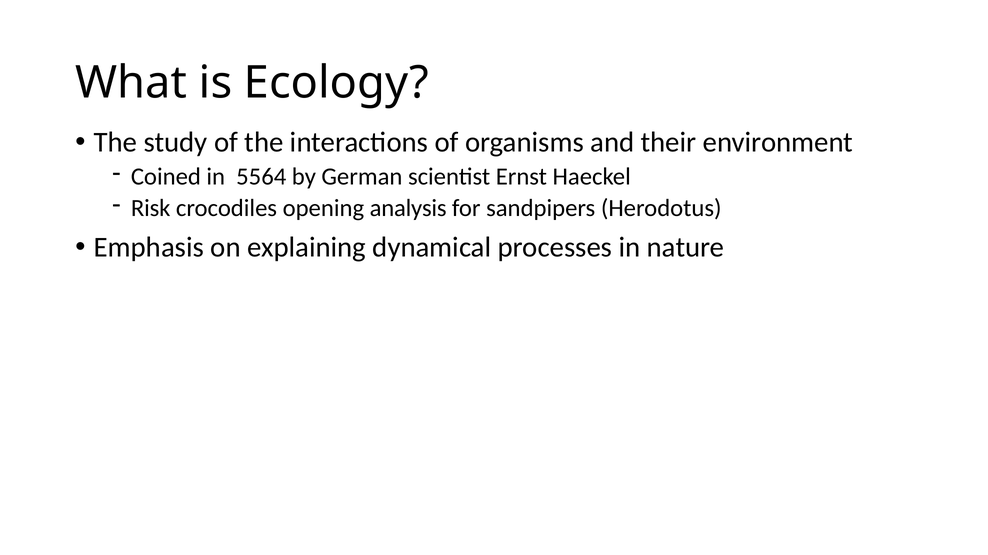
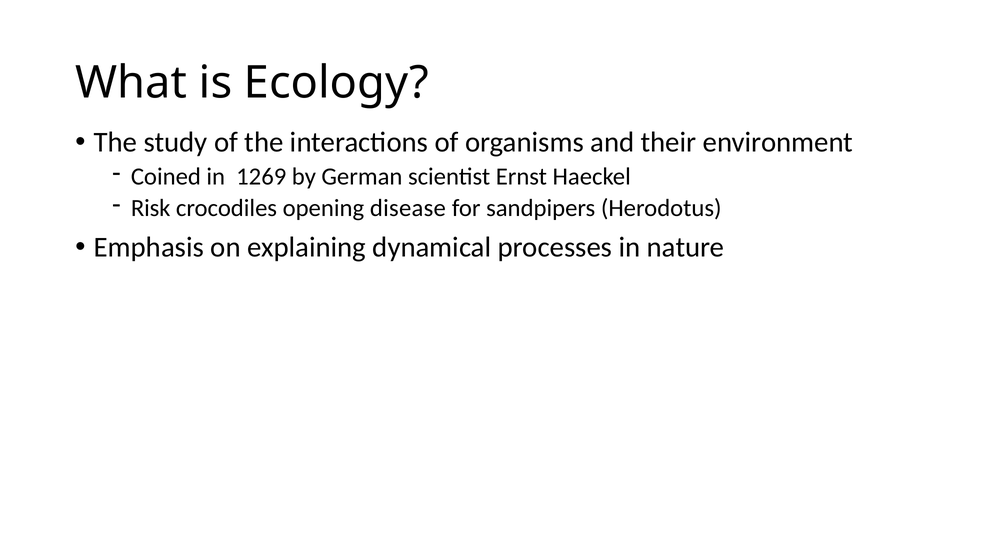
5564: 5564 -> 1269
analysis: analysis -> disease
